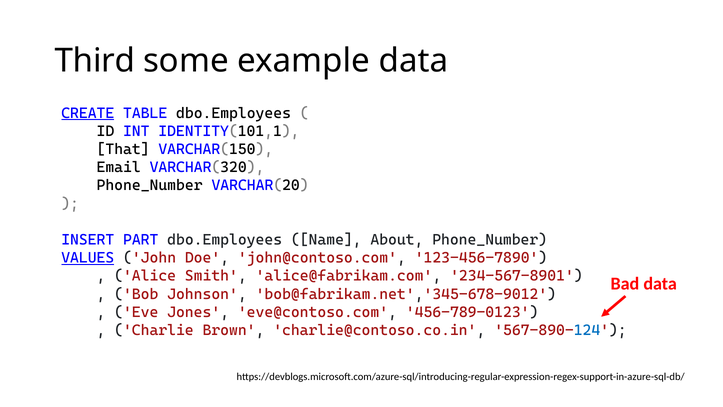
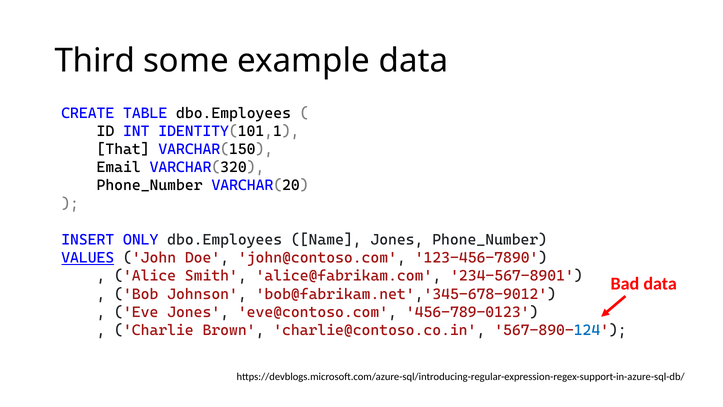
CREATE underline: present -> none
PART: PART -> ONLY
Name About: About -> Jones
